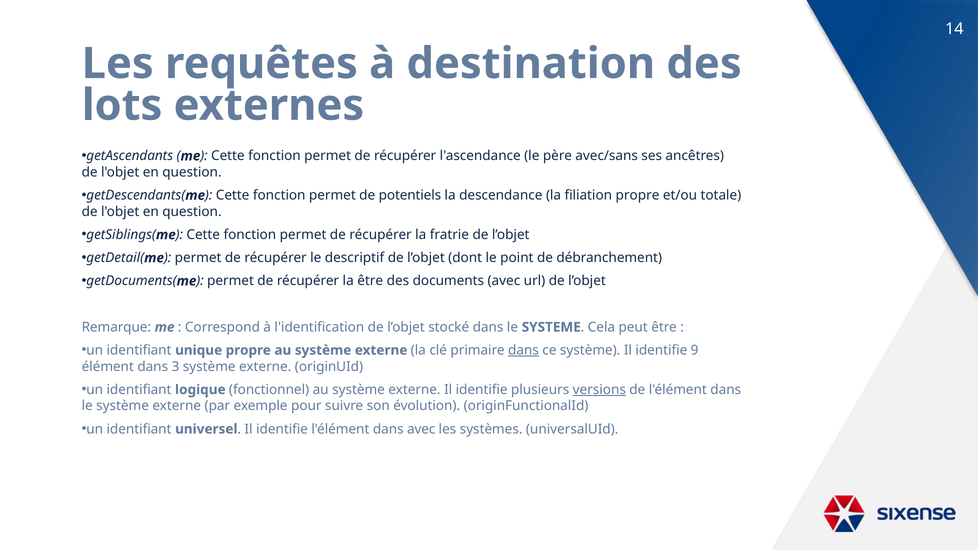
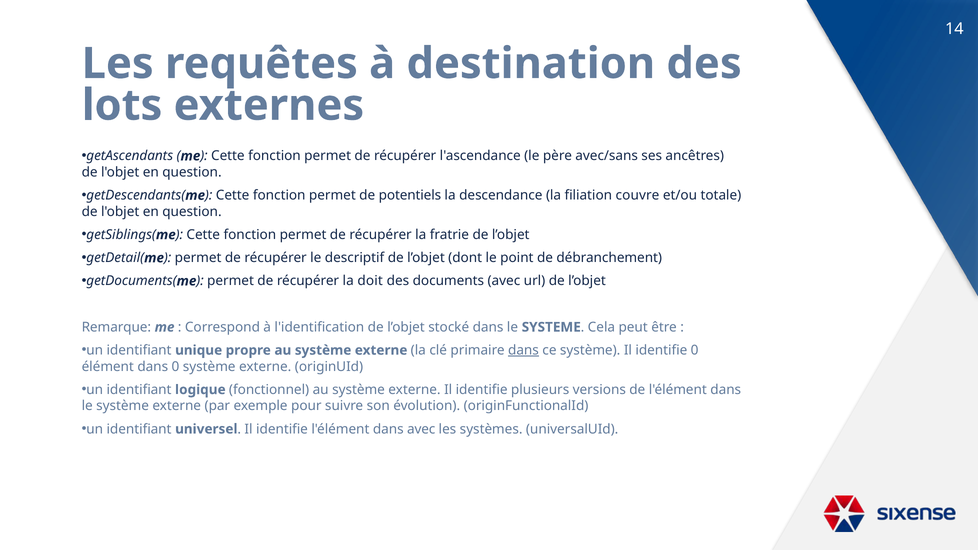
filiation propre: propre -> couvre
la être: être -> doit
identifie 9: 9 -> 0
dans 3: 3 -> 0
versions underline: present -> none
